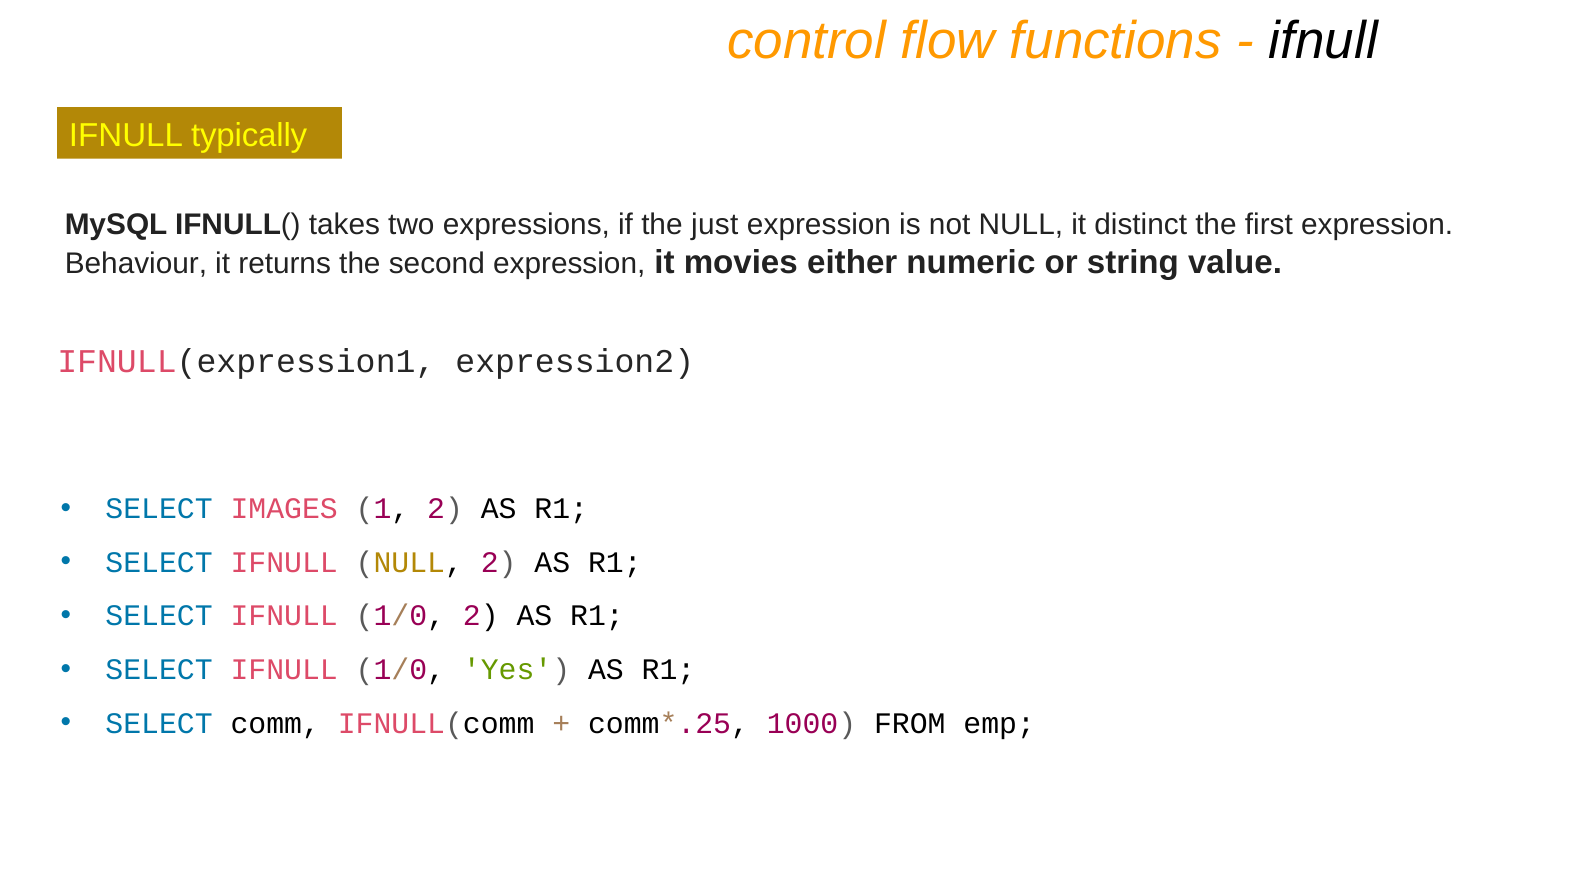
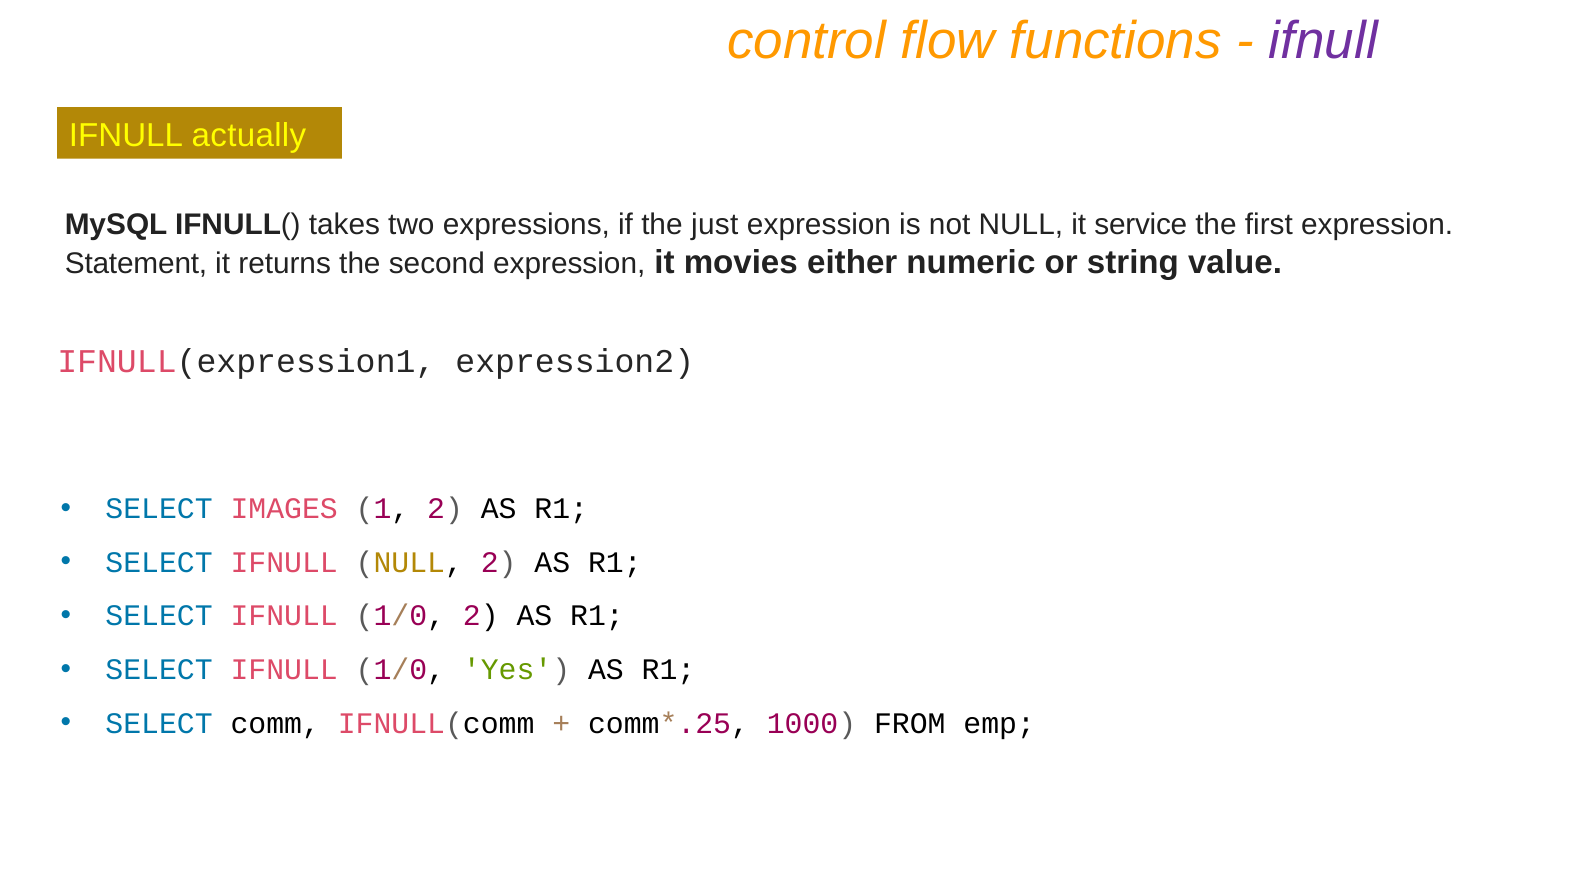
ifnull at (1323, 41) colour: black -> purple
typically: typically -> actually
distinct: distinct -> service
Behaviour: Behaviour -> Statement
